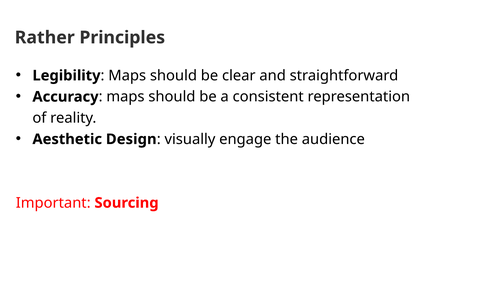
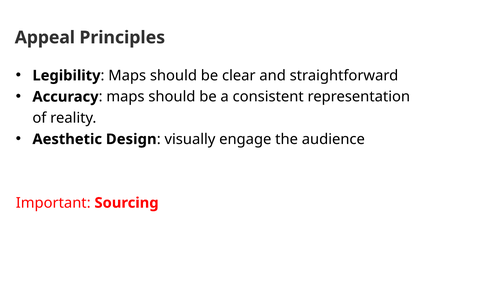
Rather: Rather -> Appeal
